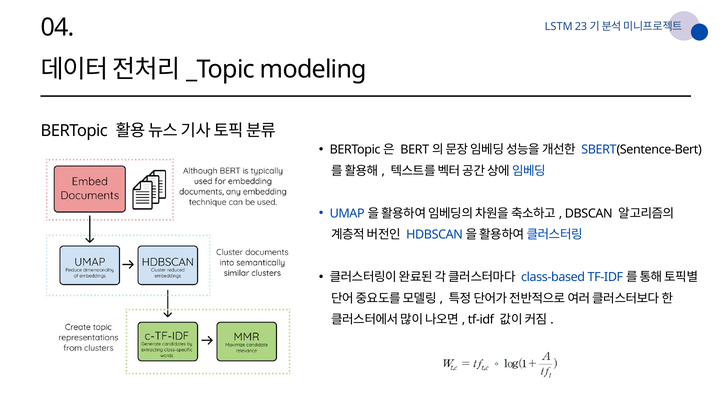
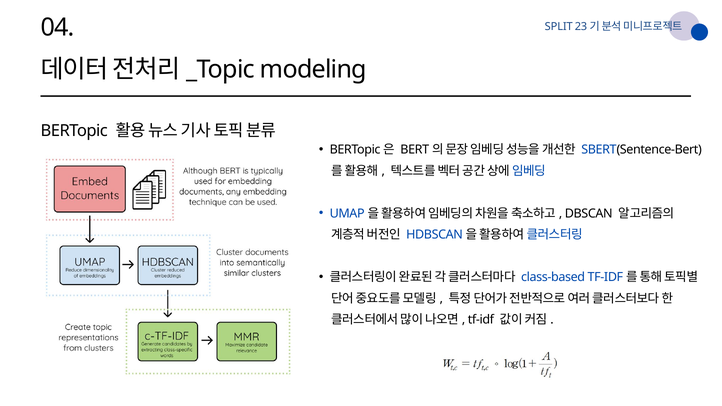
LSTM: LSTM -> SPLIT
